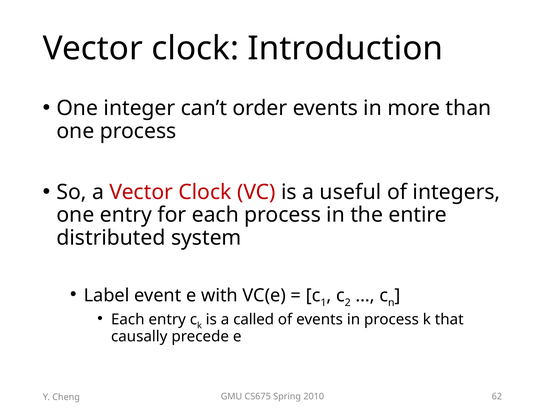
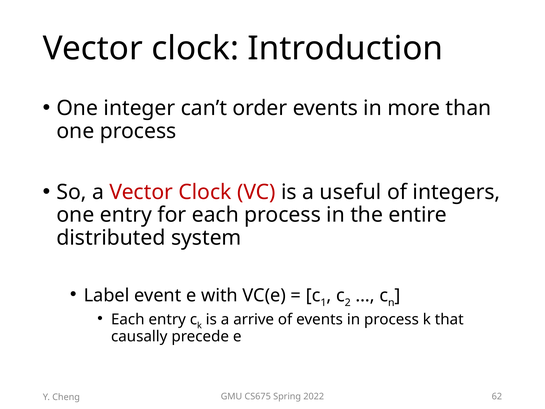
called: called -> arrive
2010: 2010 -> 2022
